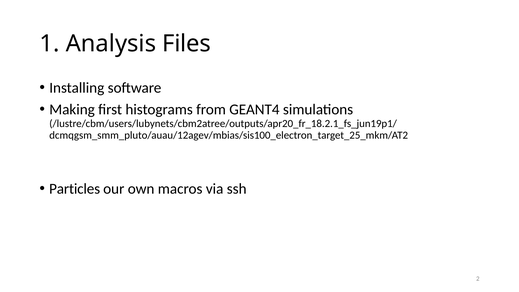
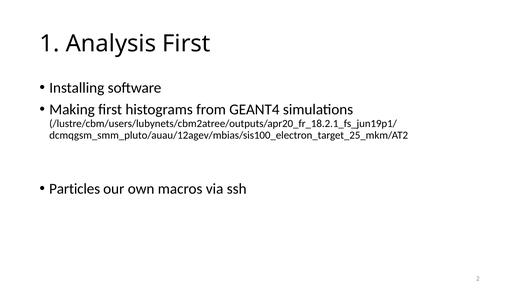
Analysis Files: Files -> First
